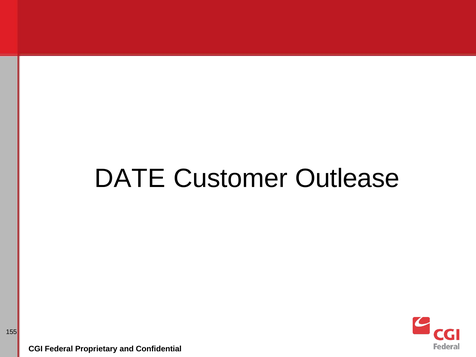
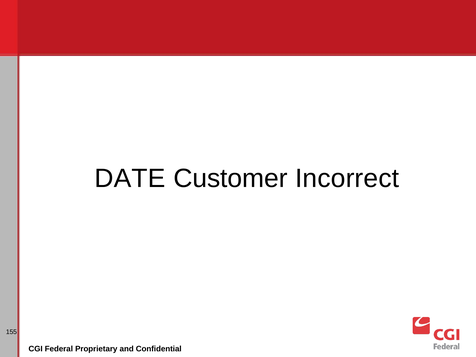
Outlease: Outlease -> Incorrect
